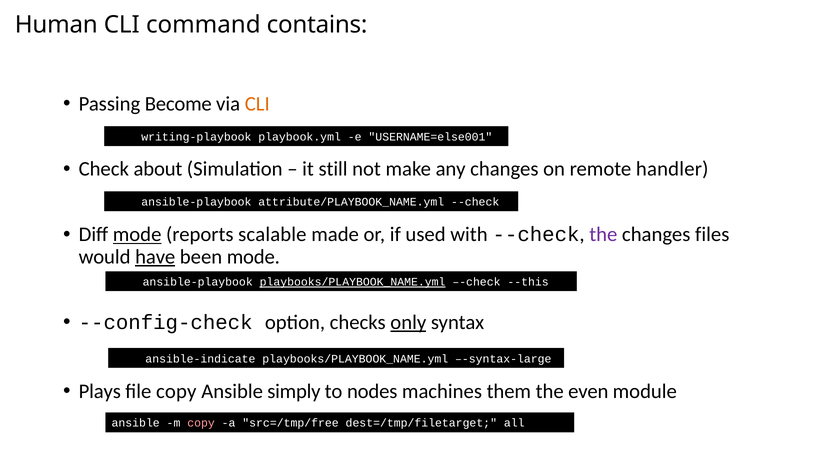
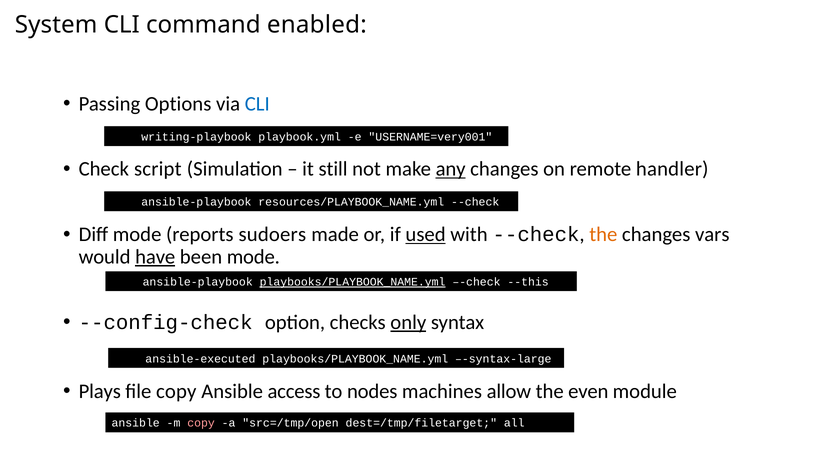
Human: Human -> System
contains: contains -> enabled
Become: Become -> Options
CLI at (257, 104) colour: orange -> blue
USERNAME=else001: USERNAME=else001 -> USERNAME=very001
about: about -> script
any underline: none -> present
attribute/PLAYBOOK_NAME.yml: attribute/PLAYBOOK_NAME.yml -> resources/PLAYBOOK_NAME.yml
mode at (137, 234) underline: present -> none
scalable: scalable -> sudoers
used underline: none -> present
the at (603, 234) colour: purple -> orange
files: files -> vars
ansible-indicate: ansible-indicate -> ansible-executed
simply: simply -> access
them: them -> allow
src=/tmp/free: src=/tmp/free -> src=/tmp/open
